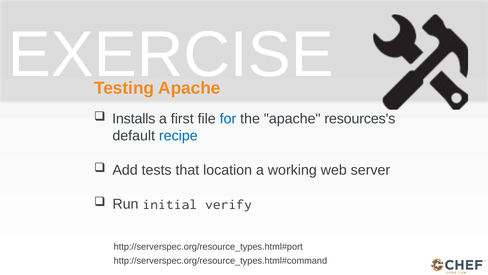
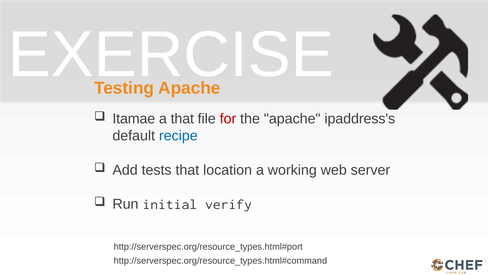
Installs: Installs -> Itamae
a first: first -> that
for colour: blue -> red
resources's: resources's -> ipaddress's
